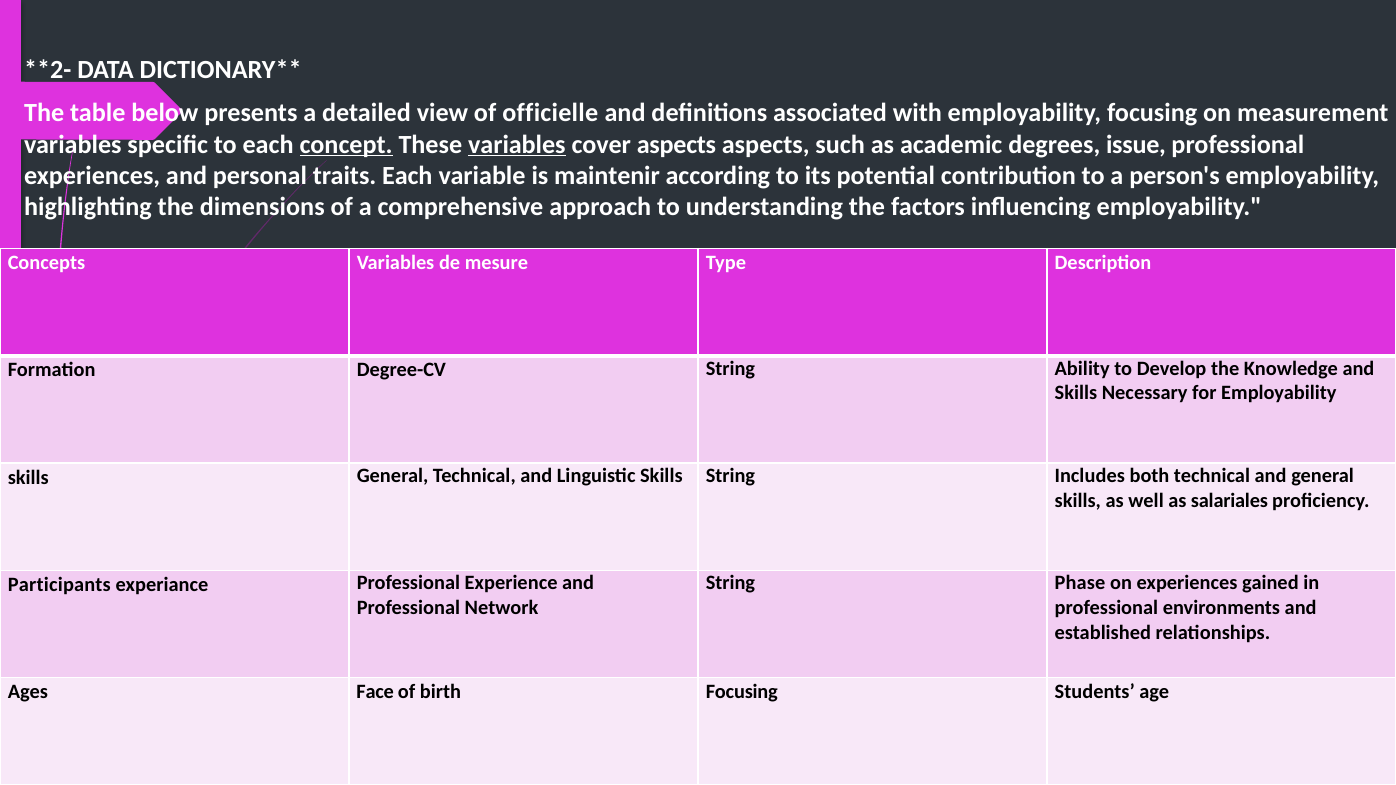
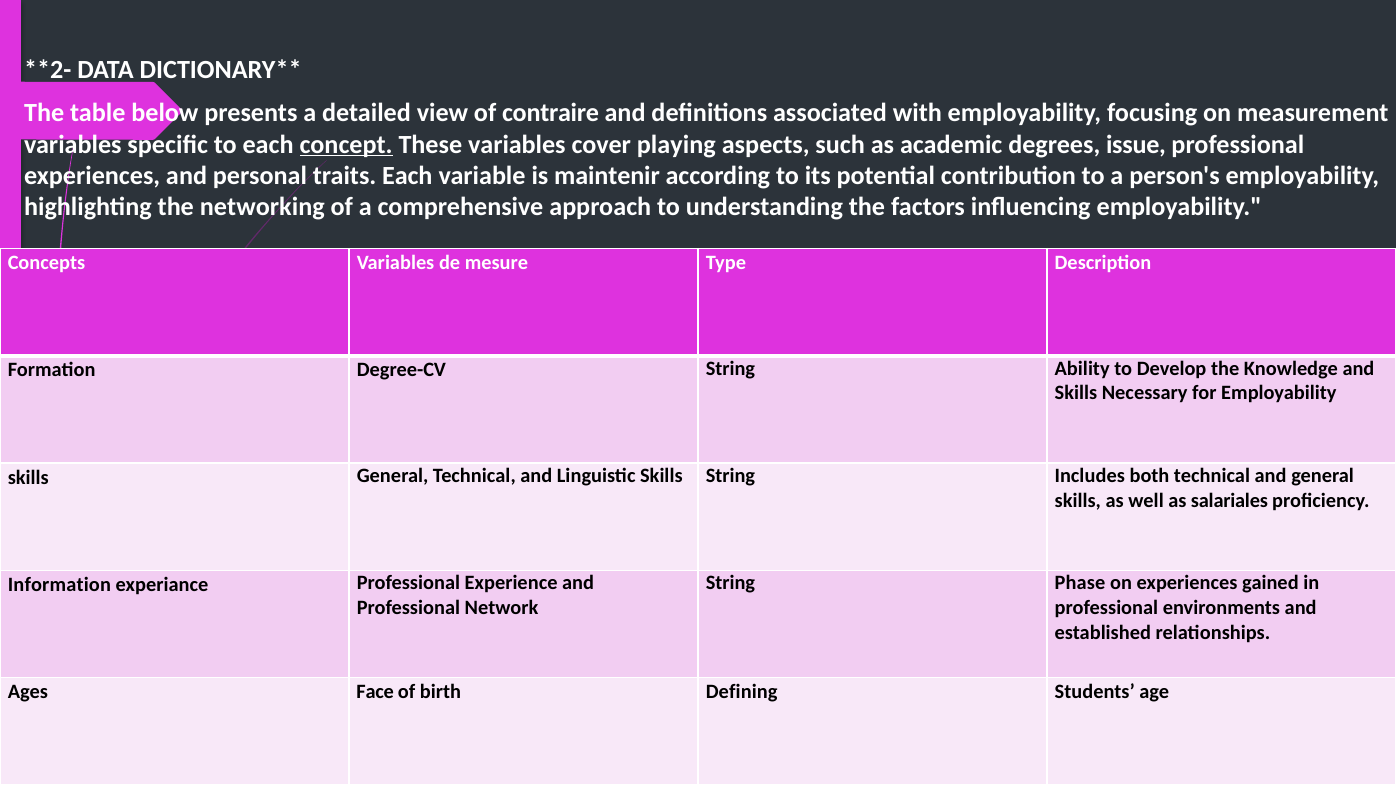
officielle: officielle -> contraire
variables at (517, 144) underline: present -> none
cover aspects: aspects -> playing
dimensions: dimensions -> networking
Participants: Participants -> Information
birth Focusing: Focusing -> Defining
